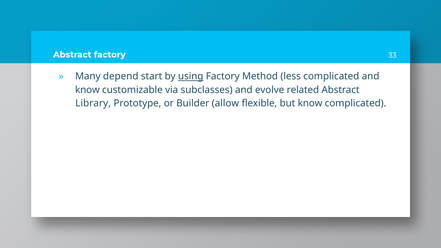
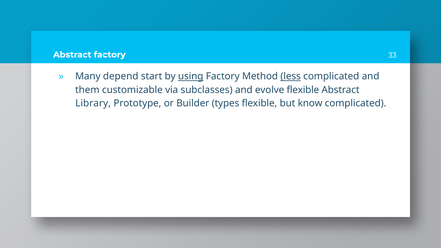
less underline: none -> present
know at (87, 90): know -> them
evolve related: related -> flexible
allow: allow -> types
